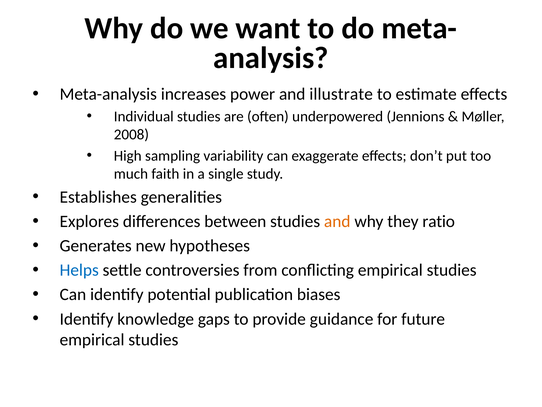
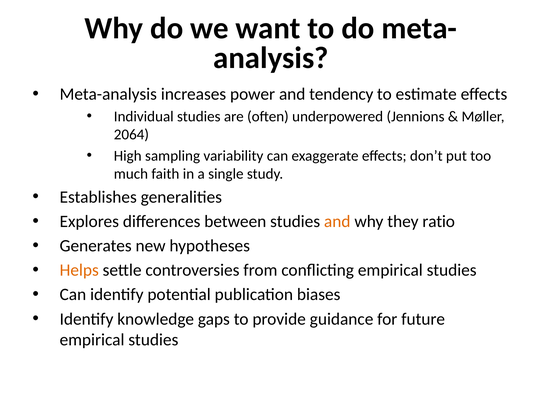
illustrate: illustrate -> tendency
2008: 2008 -> 2064
Helps colour: blue -> orange
